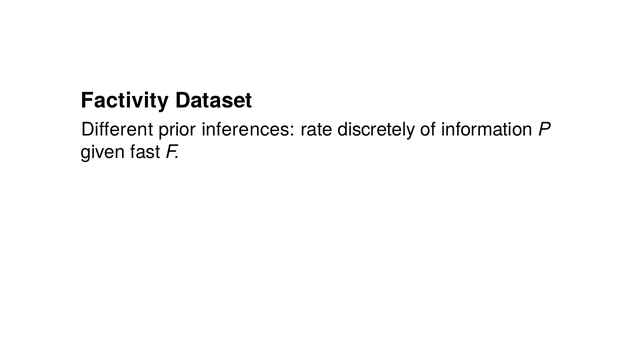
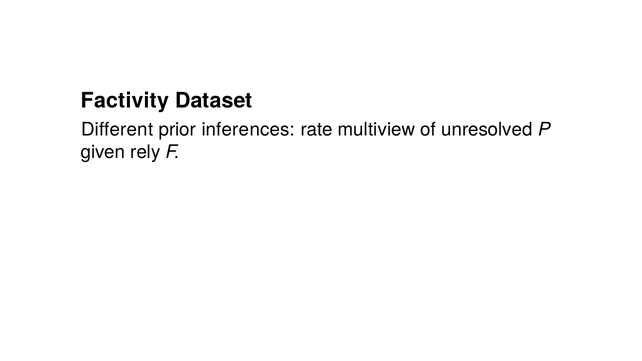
discretely: discretely -> multiview
information: information -> unresolved
fast: fast -> rely
